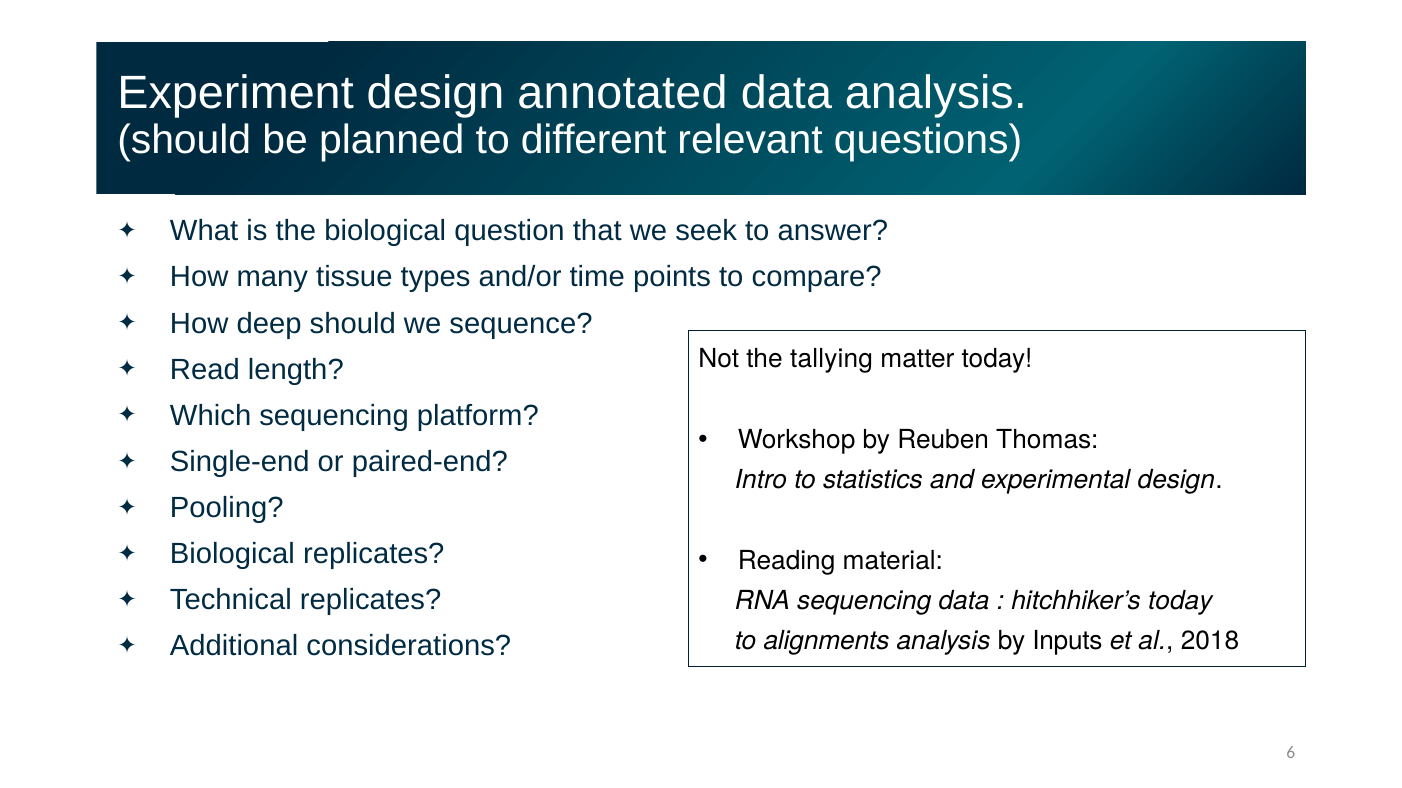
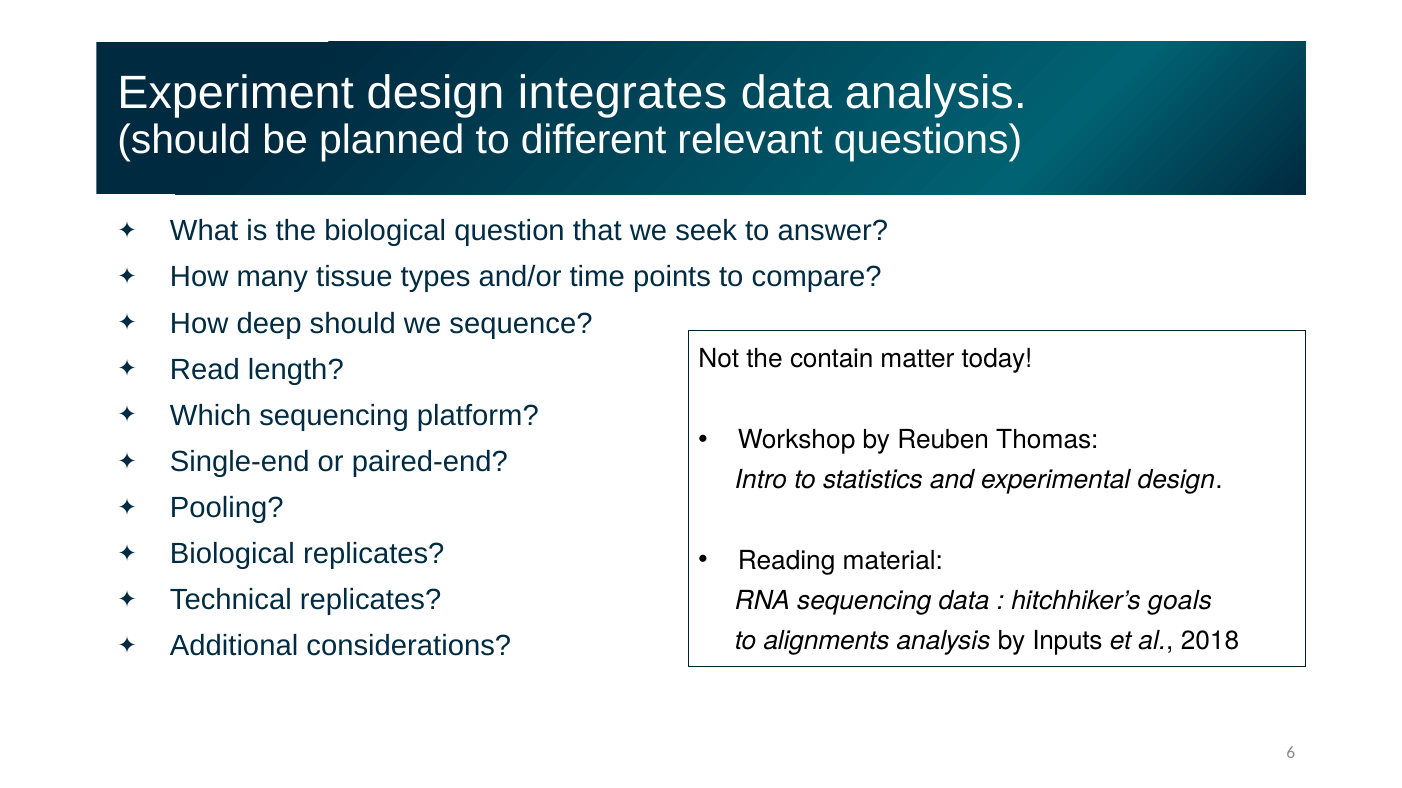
annotated: annotated -> integrates
tallying: tallying -> contain
hitchhiker’s today: today -> goals
